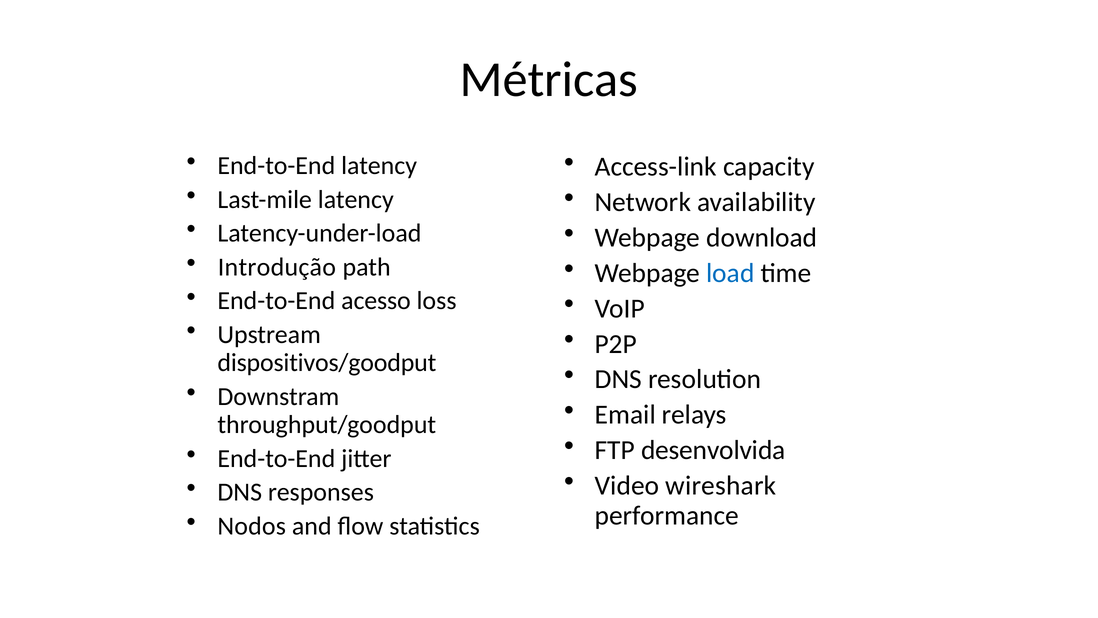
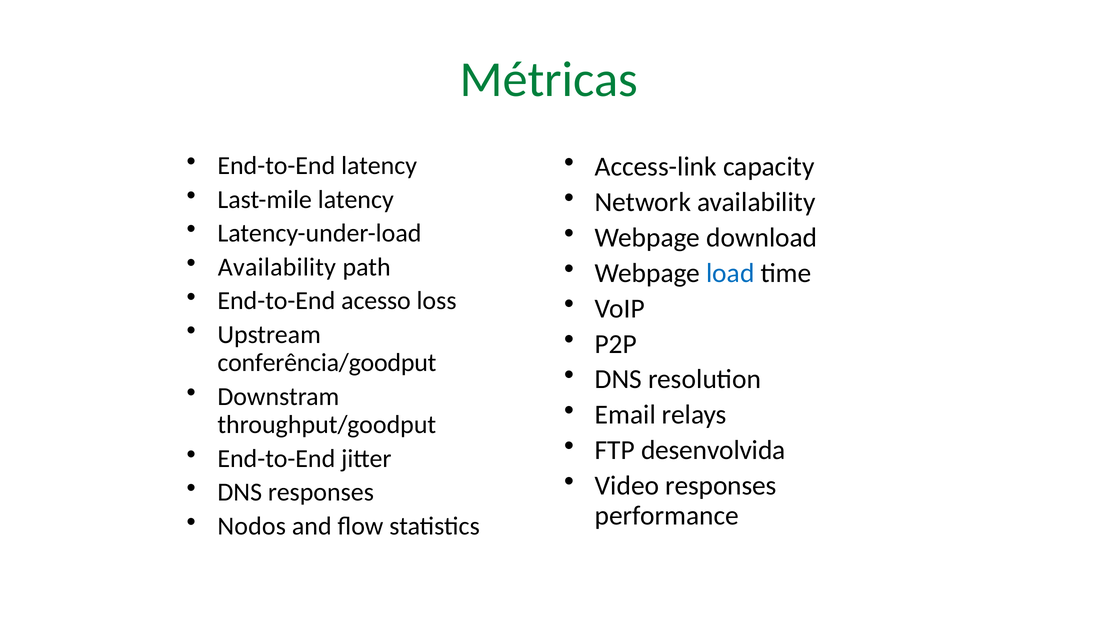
Métricas colour: black -> green
Introdução at (277, 267): Introdução -> Availability
dispositivos/goodput: dispositivos/goodput -> conferência/goodput
Video wireshark: wireshark -> responses
